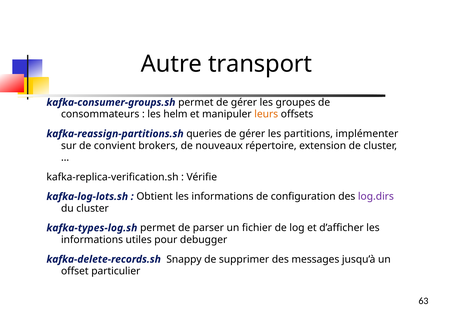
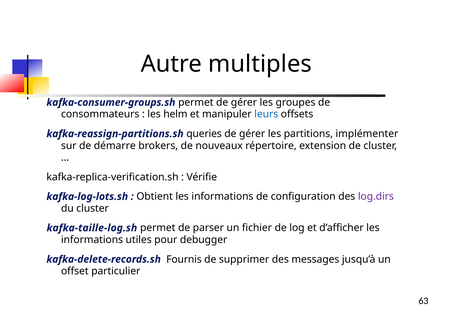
transport: transport -> multiples
leurs colour: orange -> blue
convient: convient -> démarre
kafka-types-log.sh: kafka-types-log.sh -> kafka-taille-log.sh
Snappy: Snappy -> Fournis
